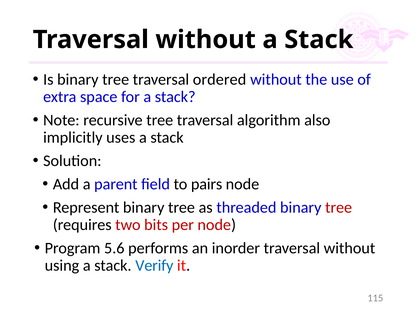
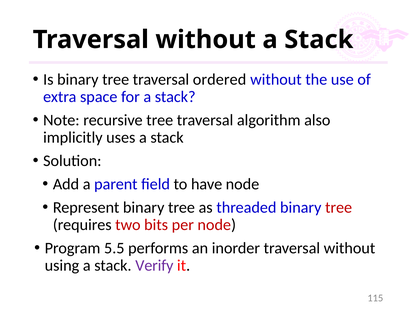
pairs: pairs -> have
5.6: 5.6 -> 5.5
Verify colour: blue -> purple
